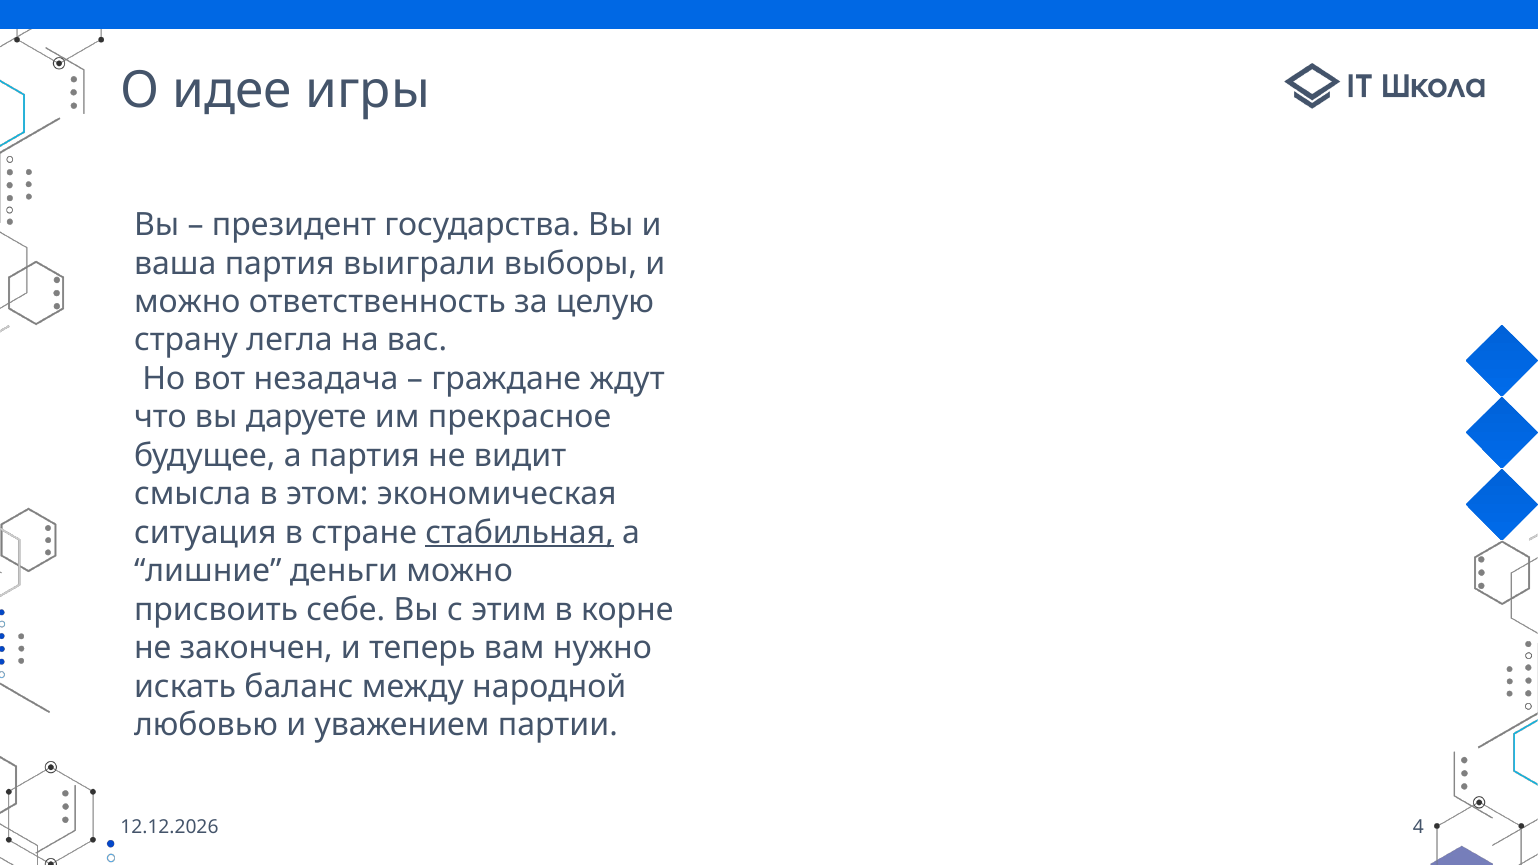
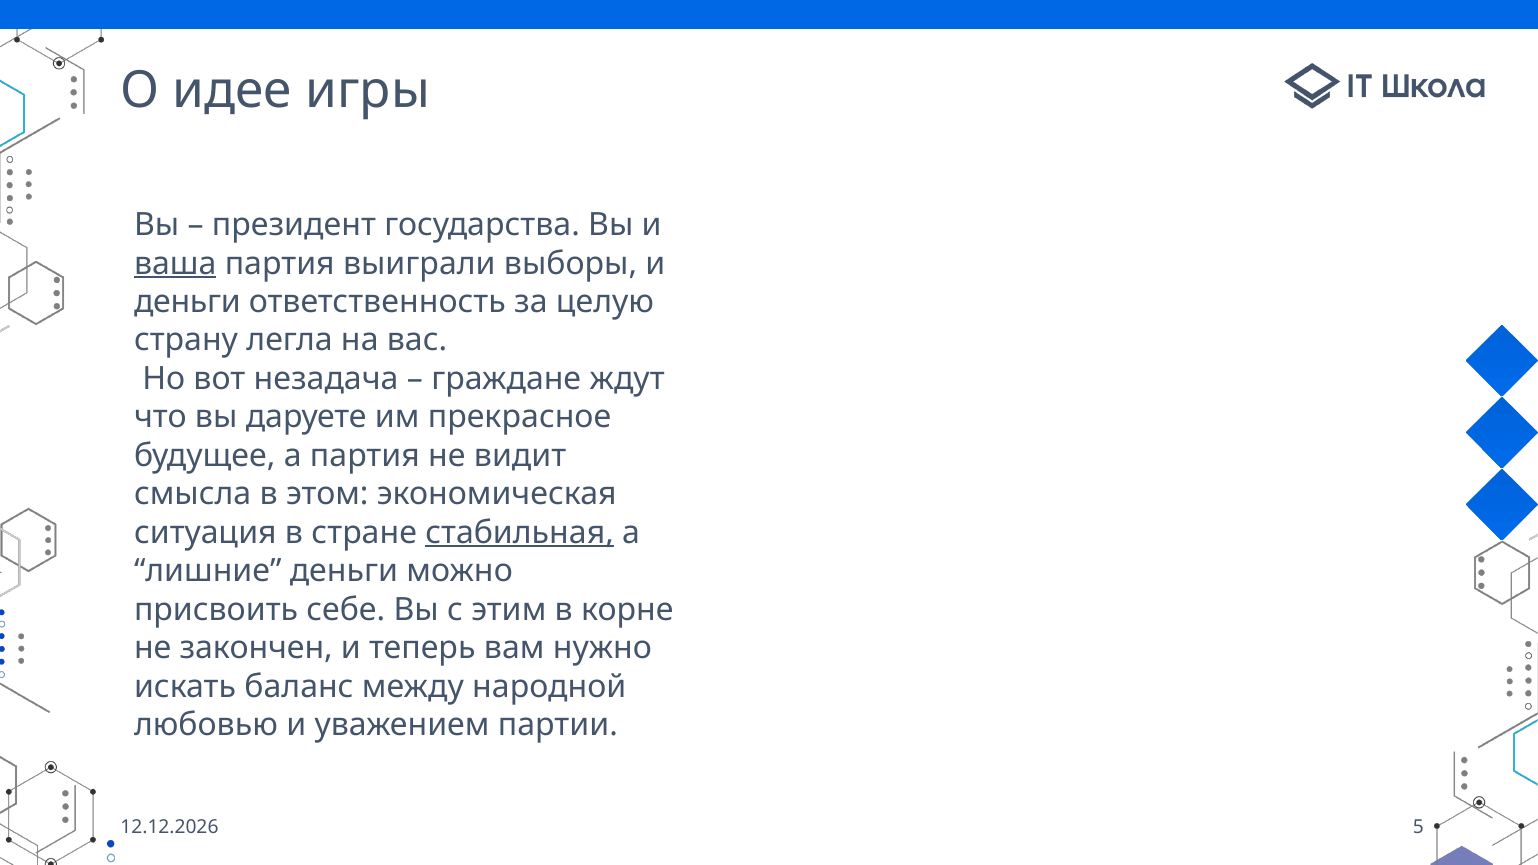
ваша underline: none -> present
можно at (187, 302): можно -> деньги
4: 4 -> 5
